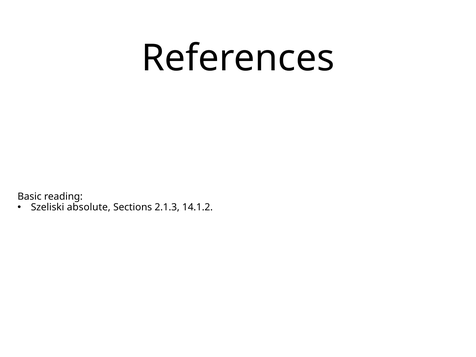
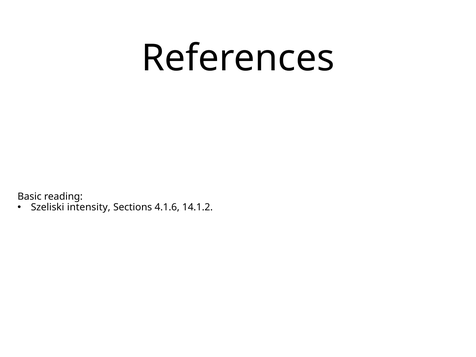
absolute: absolute -> intensity
2.1.3: 2.1.3 -> 4.1.6
